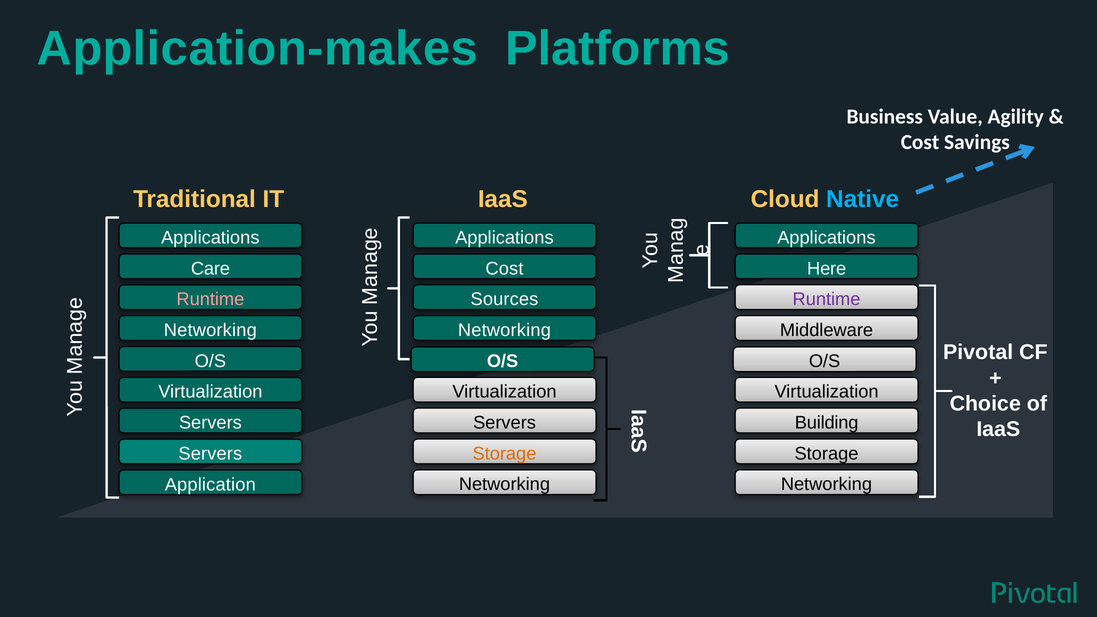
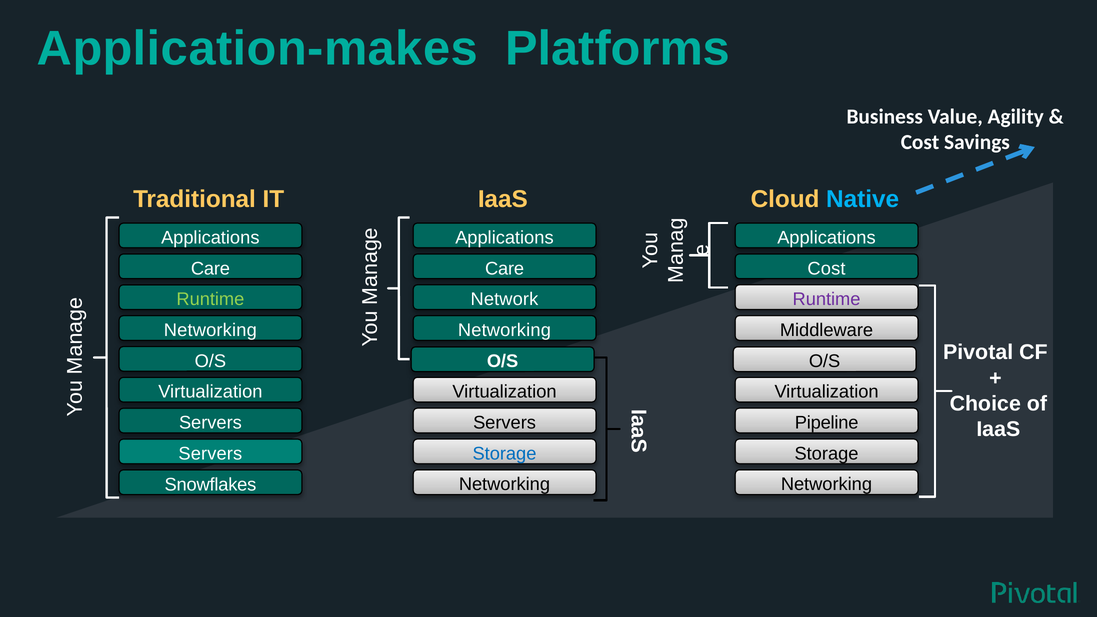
Cost at (504, 269): Cost -> Care
Here at (827, 269): Here -> Cost
Runtime at (210, 299) colour: pink -> light green
Sources: Sources -> Network
Building: Building -> Pipeline
Storage at (504, 454) colour: orange -> blue
Application: Application -> Snowflakes
